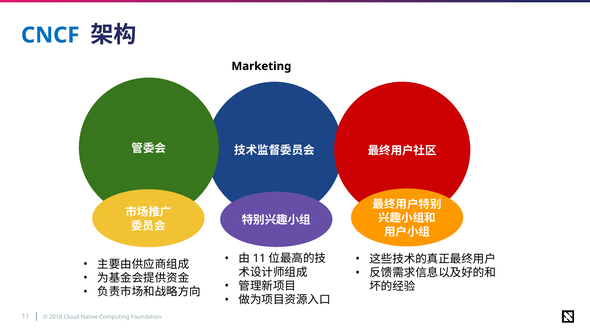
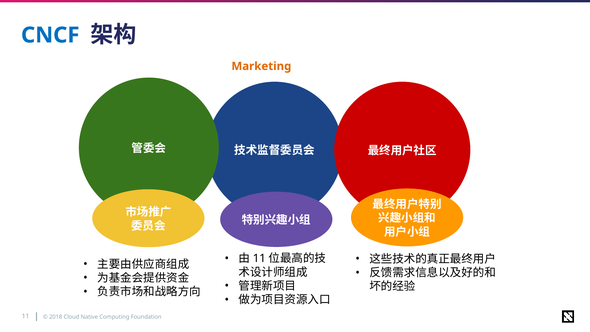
Marketing colour: black -> orange
